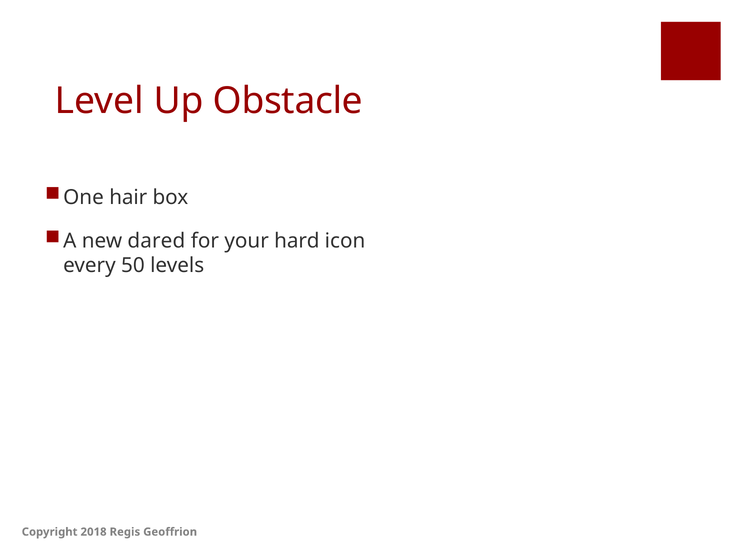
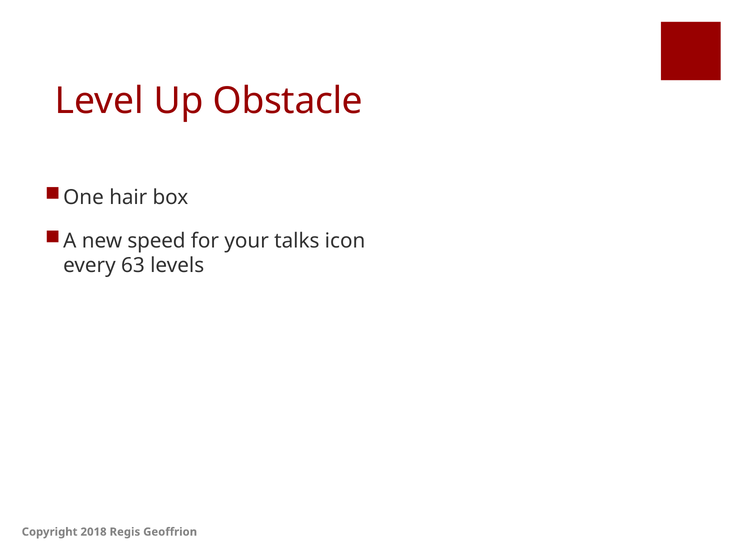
dared: dared -> speed
hard: hard -> talks
50: 50 -> 63
